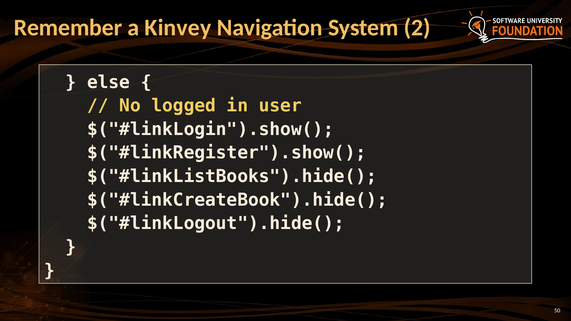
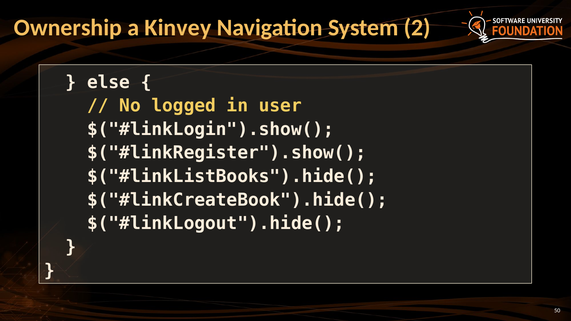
Remember: Remember -> Ownership
